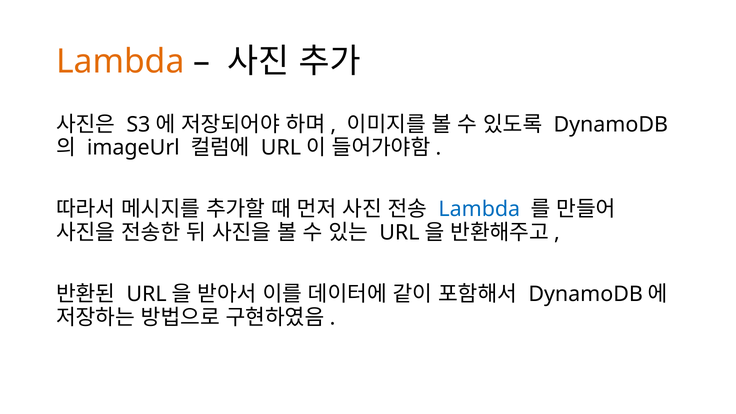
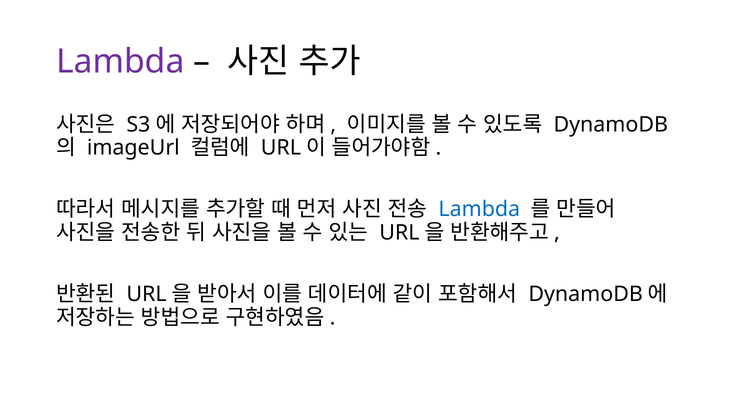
Lambda at (120, 62) colour: orange -> purple
